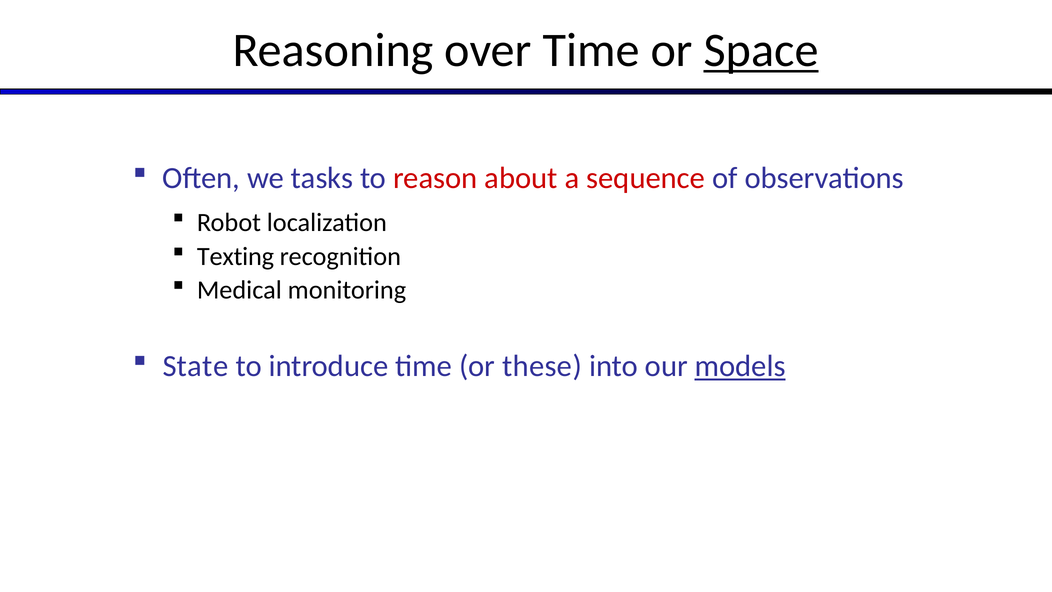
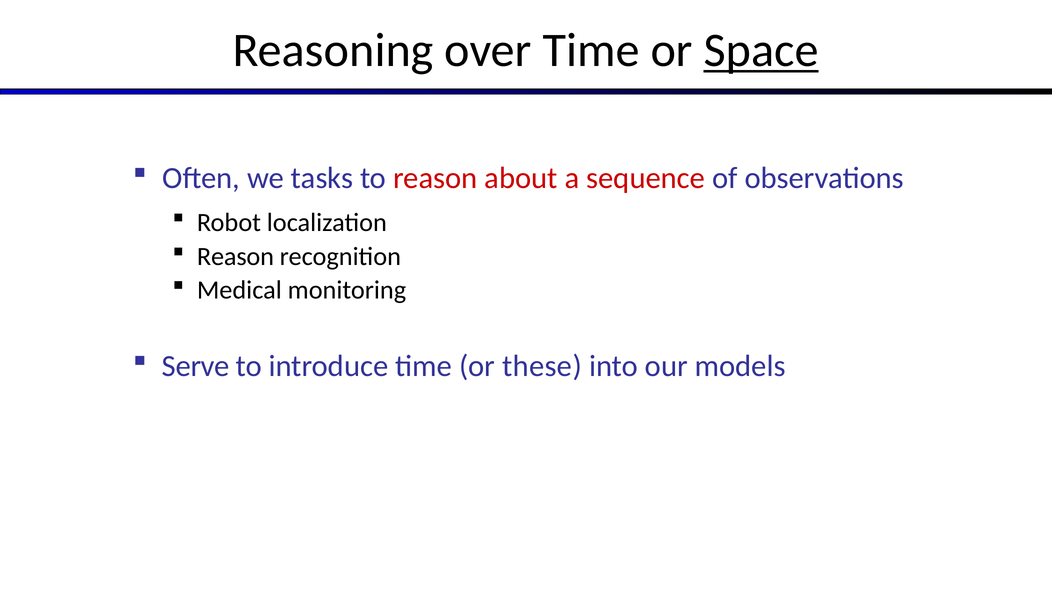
Texting at (235, 256): Texting -> Reason
State: State -> Serve
models underline: present -> none
